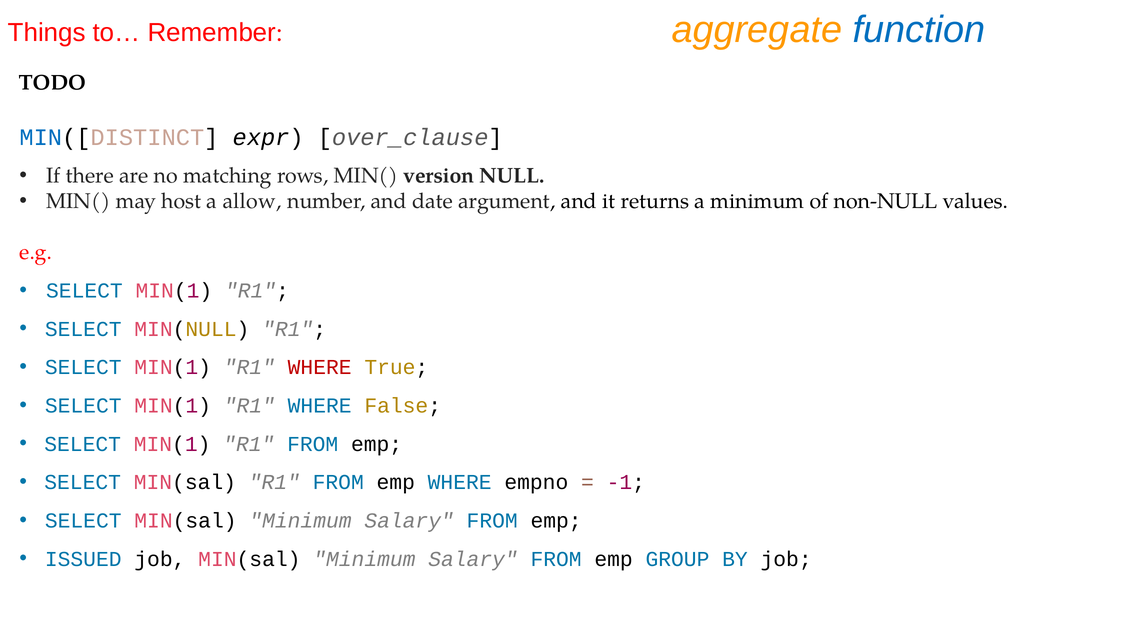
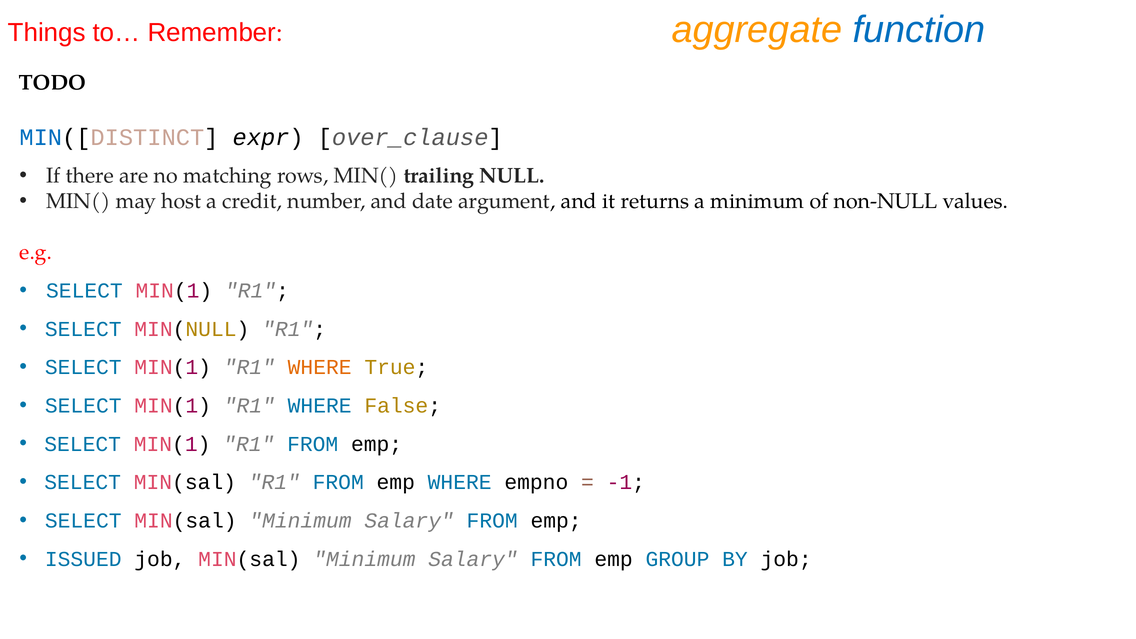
version: version -> trailing
allow: allow -> credit
WHERE at (320, 367) colour: red -> orange
